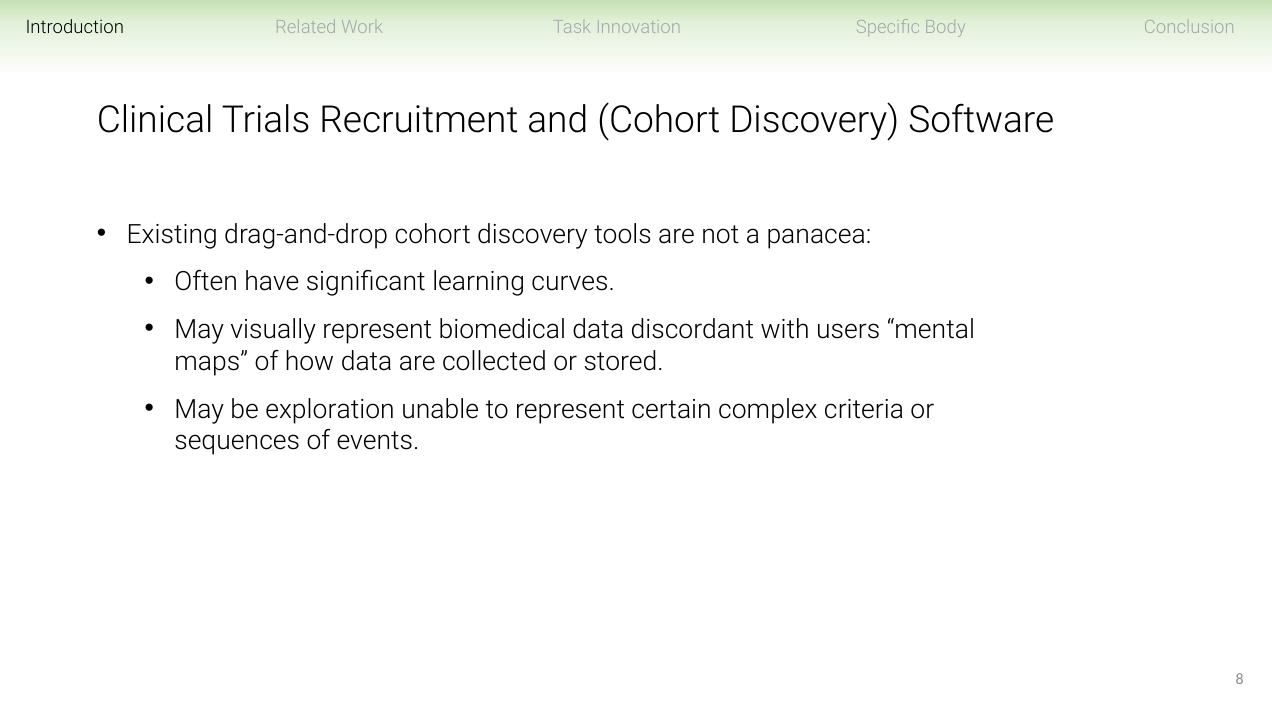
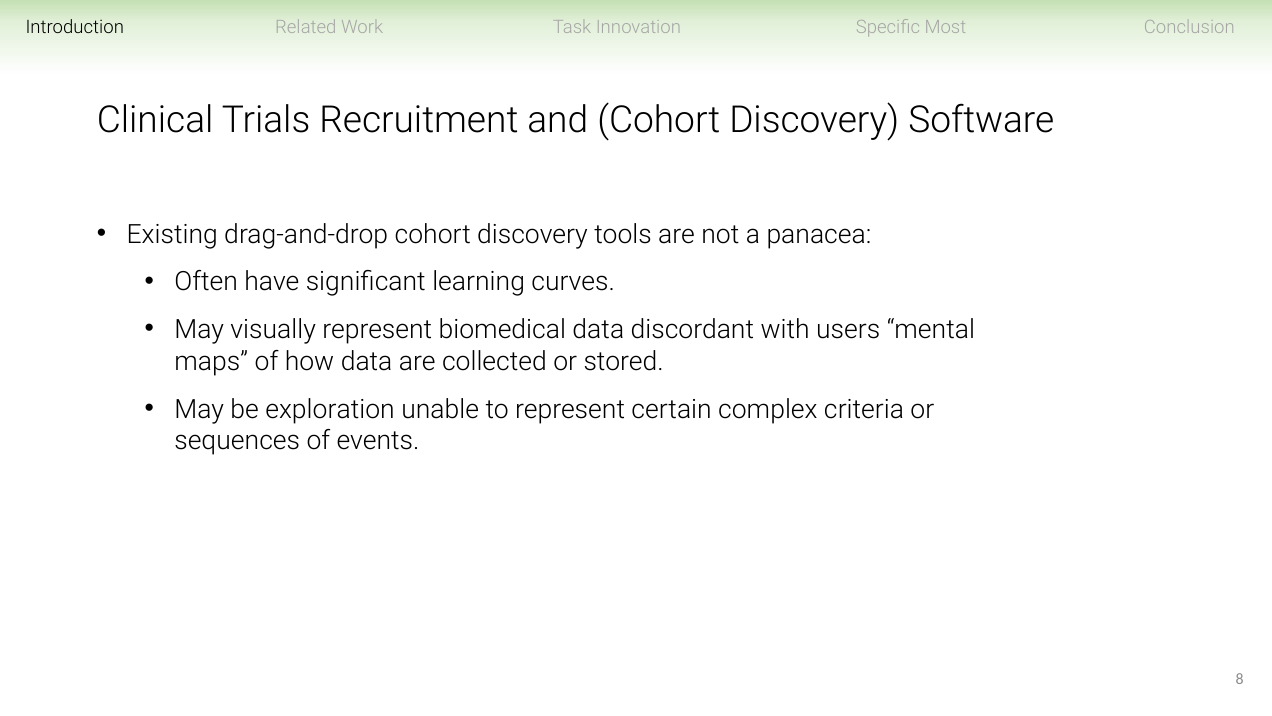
Body: Body -> Most
